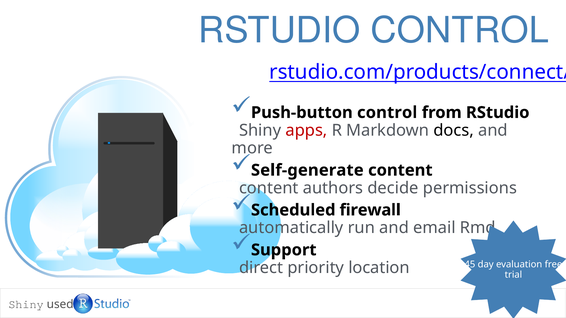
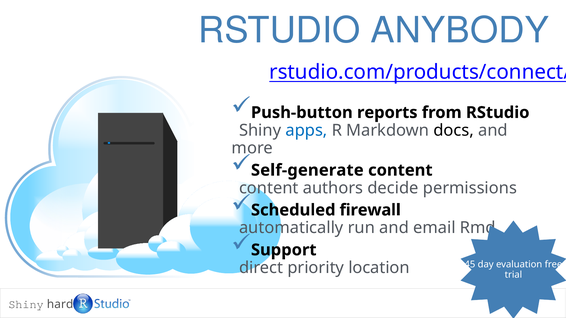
RSTUDIO CONTROL: CONTROL -> ANYBODY
Push-button control: control -> reports
apps colour: red -> blue
used: used -> hard
